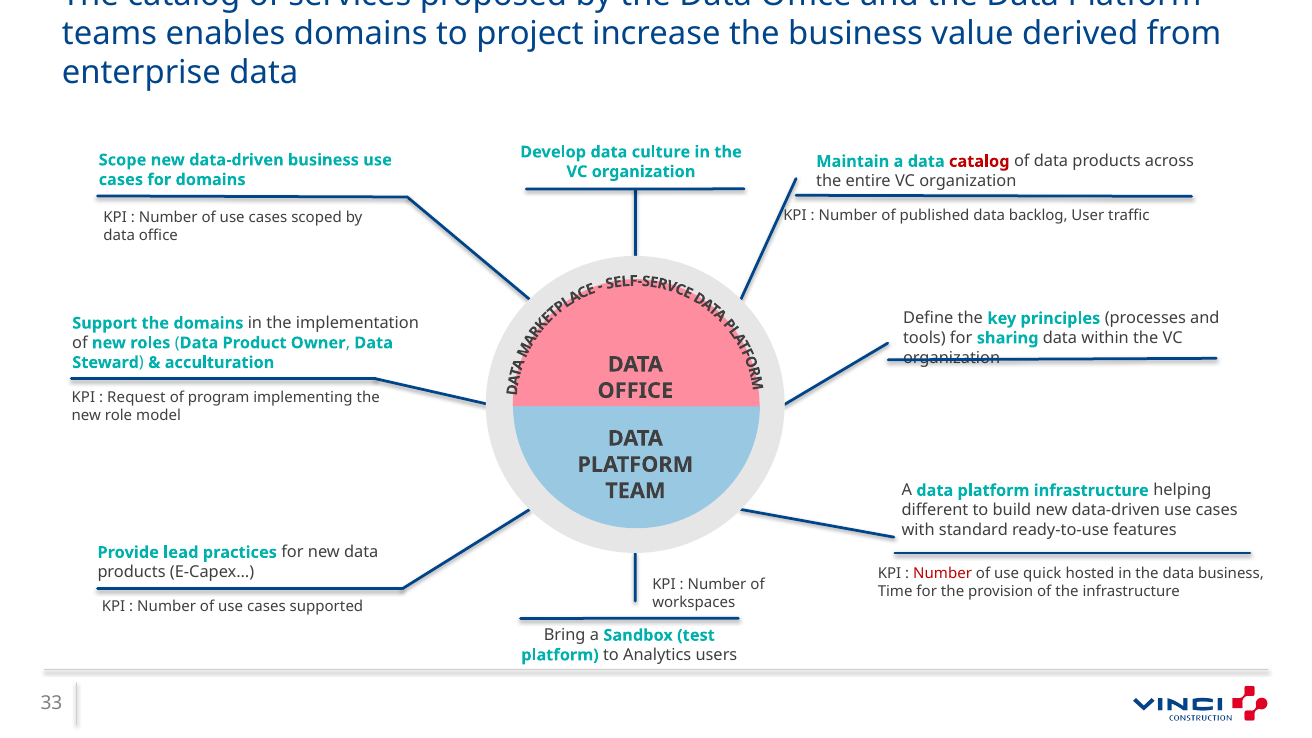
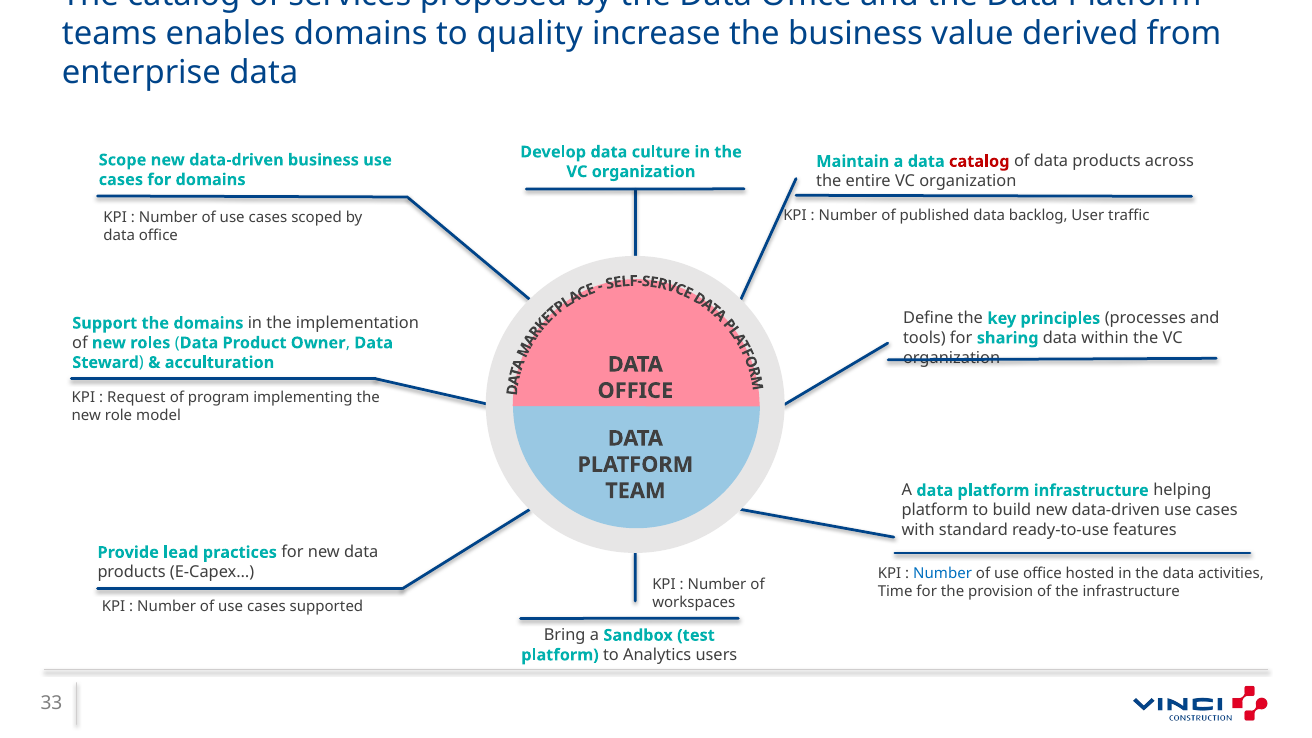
project: project -> quality
different at (935, 510): different -> platform
Number at (943, 573) colour: red -> blue
use quick: quick -> office
data business: business -> activities
